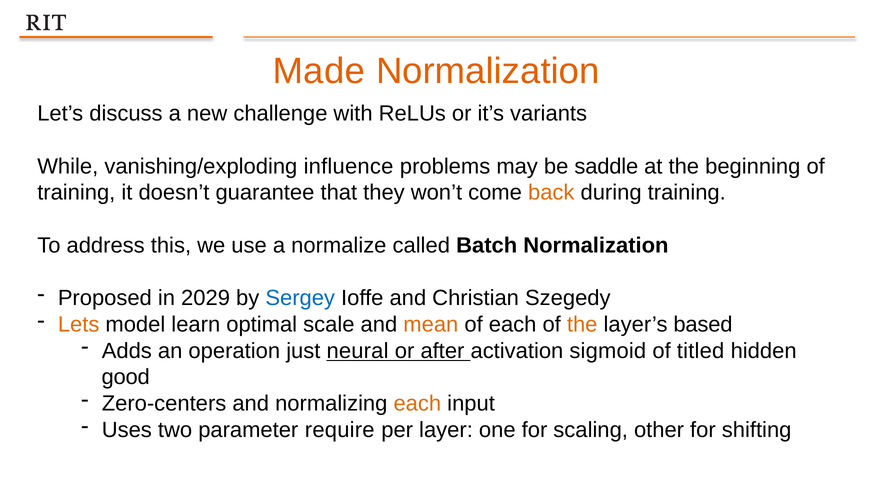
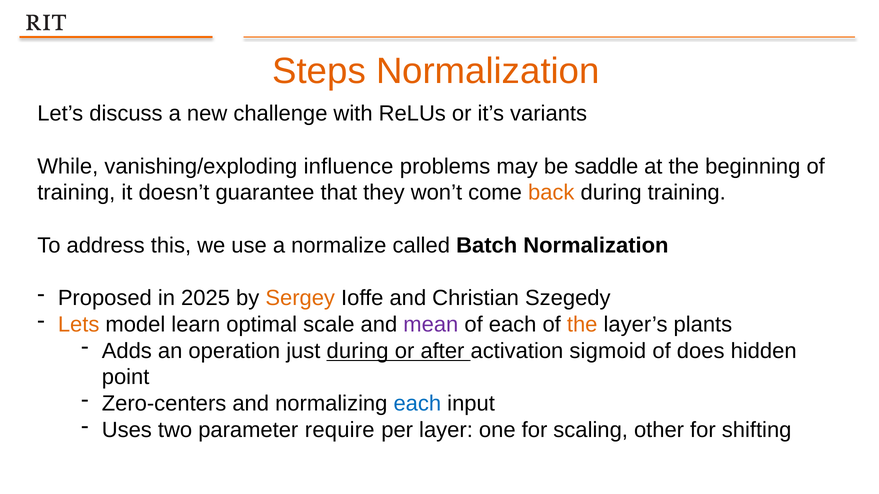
Made: Made -> Steps
2029: 2029 -> 2025
Sergey colour: blue -> orange
mean colour: orange -> purple
based: based -> plants
just neural: neural -> during
titled: titled -> does
good: good -> point
each at (417, 404) colour: orange -> blue
